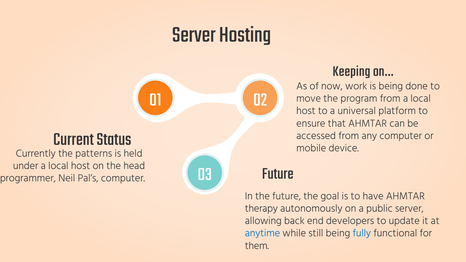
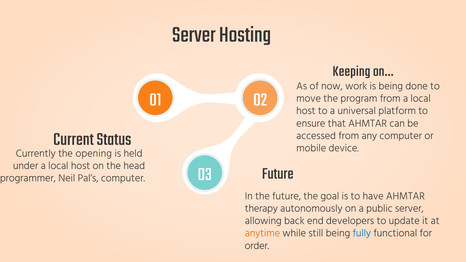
patterns: patterns -> opening
anytime colour: blue -> orange
them: them -> order
